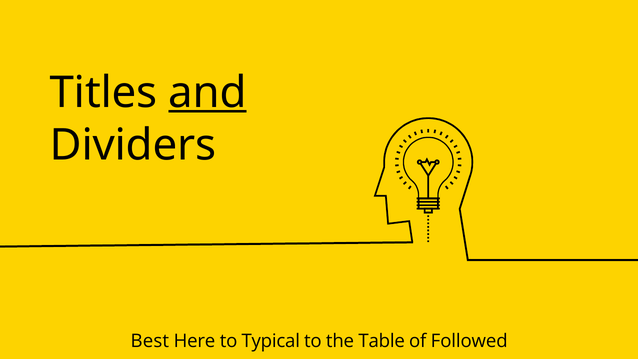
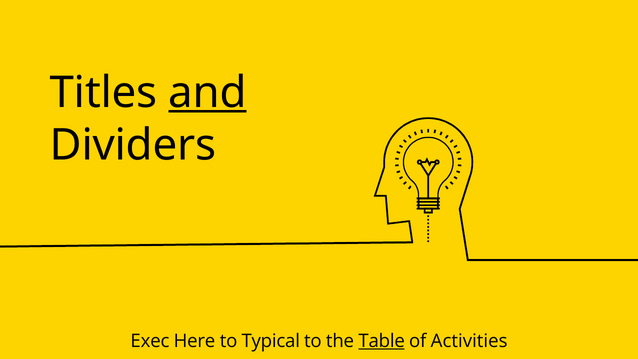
Best: Best -> Exec
Table underline: none -> present
Followed: Followed -> Activities
